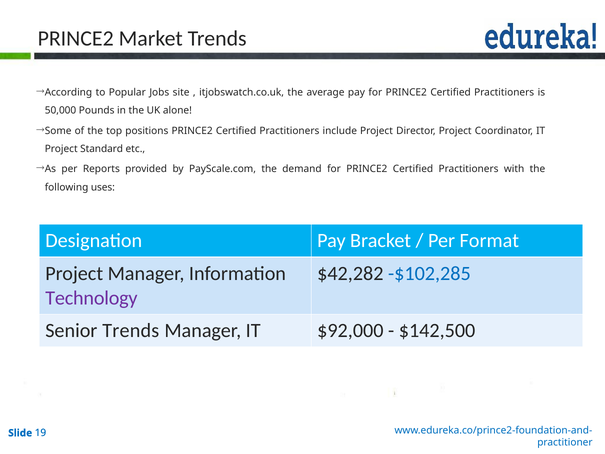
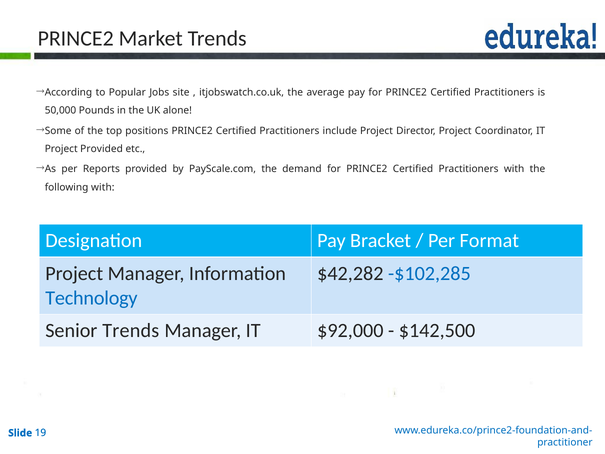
Project Standard: Standard -> Provided
following uses: uses -> with
Technology colour: purple -> blue
